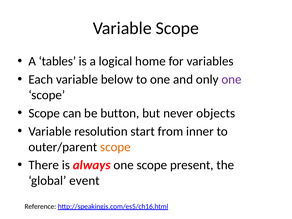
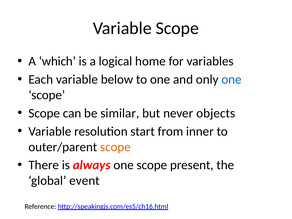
tables: tables -> which
one at (232, 79) colour: purple -> blue
button: button -> similar
